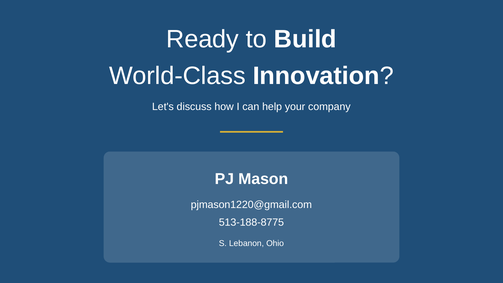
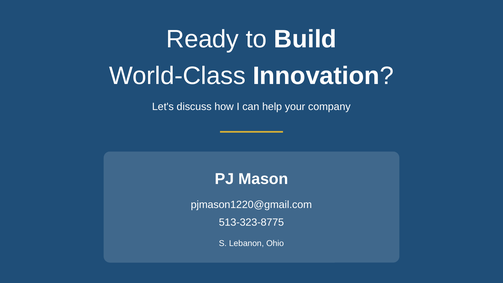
513-188-8775: 513-188-8775 -> 513-323-8775
